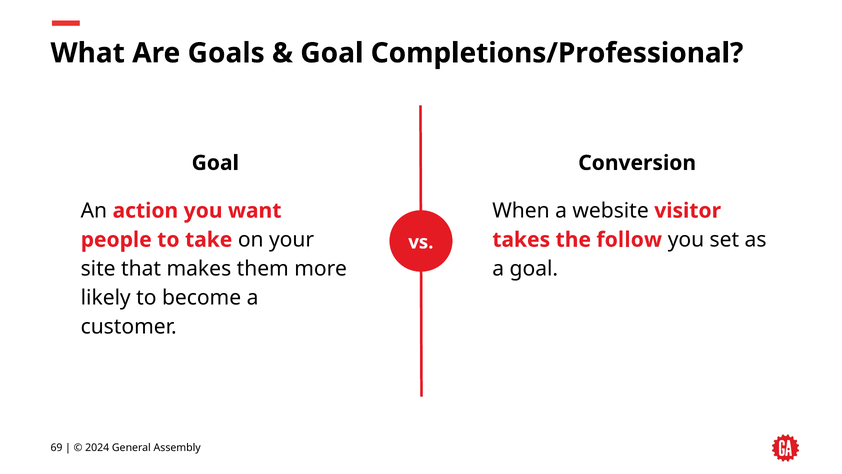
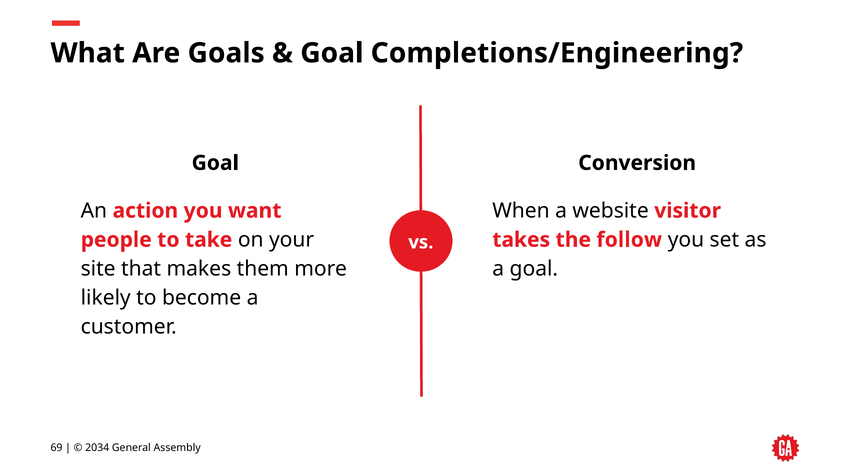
Completions/Professional: Completions/Professional -> Completions/Engineering
2024: 2024 -> 2034
